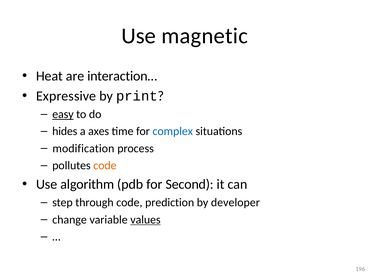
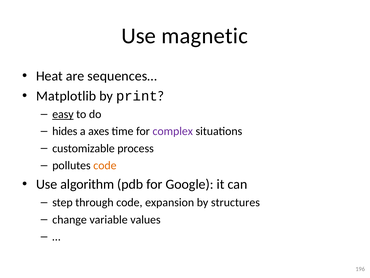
interaction…: interaction… -> sequences…
Expressive: Expressive -> Matplotlib
complex colour: blue -> purple
modification: modification -> customizable
Second: Second -> Google
prediction: prediction -> expansion
developer: developer -> structures
values underline: present -> none
